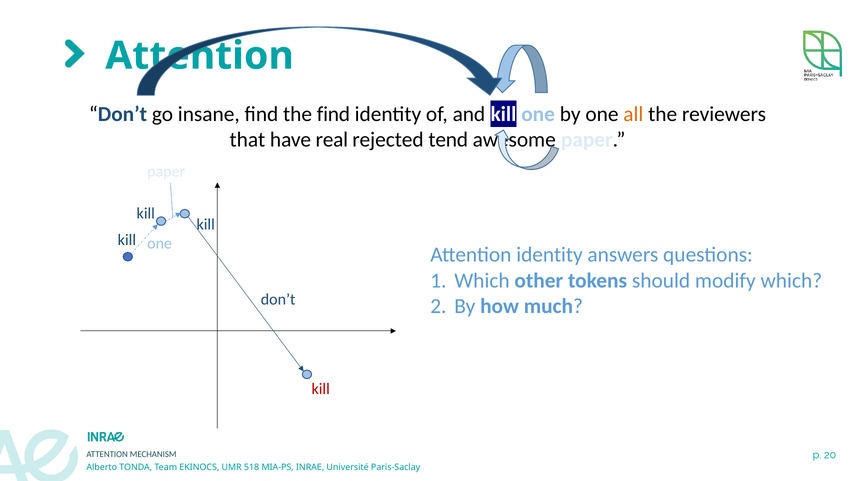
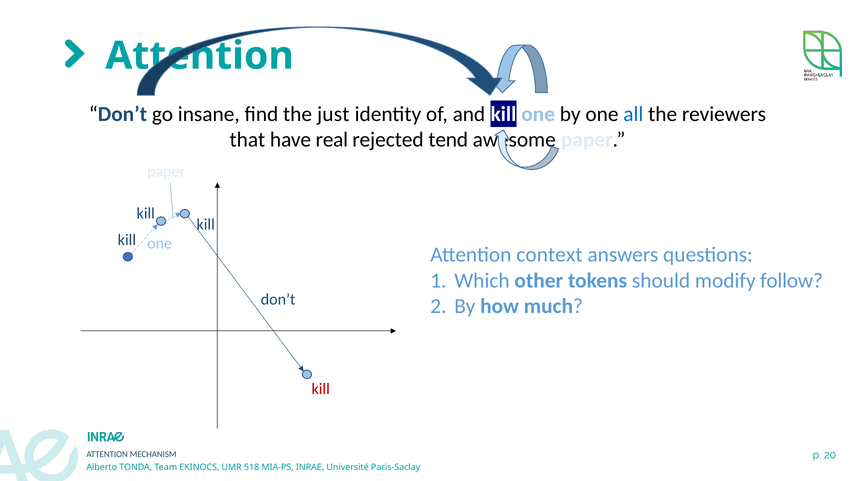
the find: find -> just
all colour: orange -> blue
Attention identity: identity -> context
modify which: which -> follow
